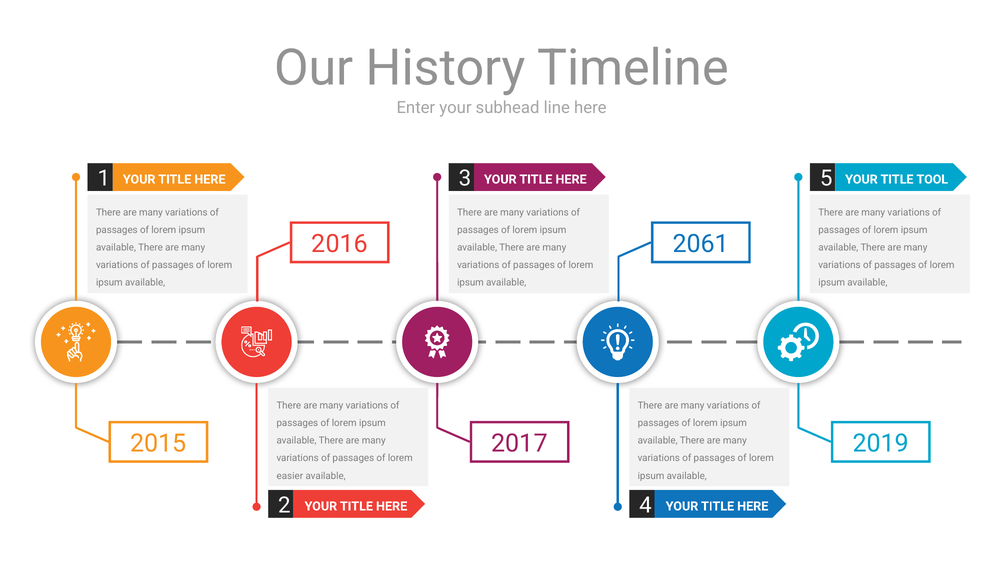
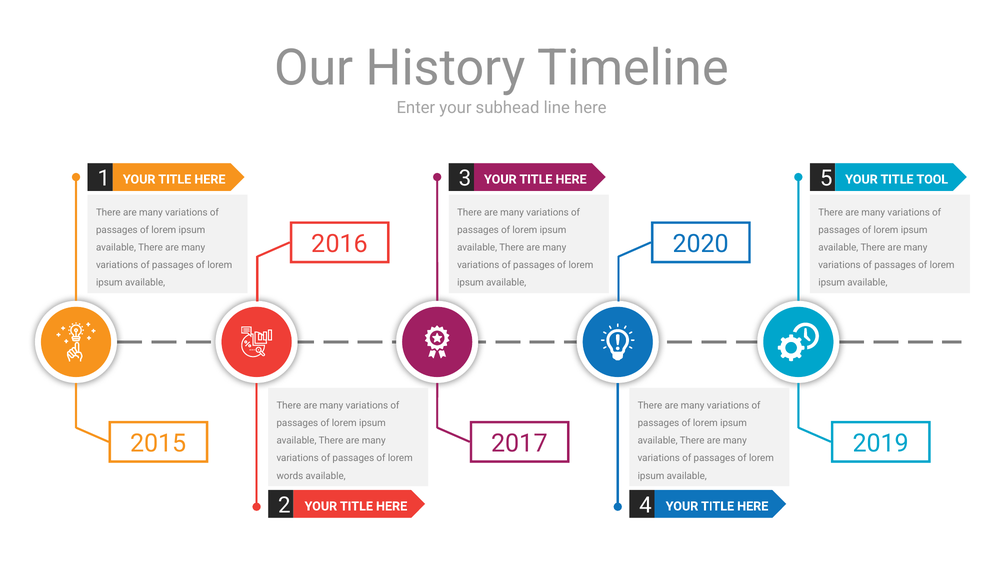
2061: 2061 -> 2020
easier: easier -> words
